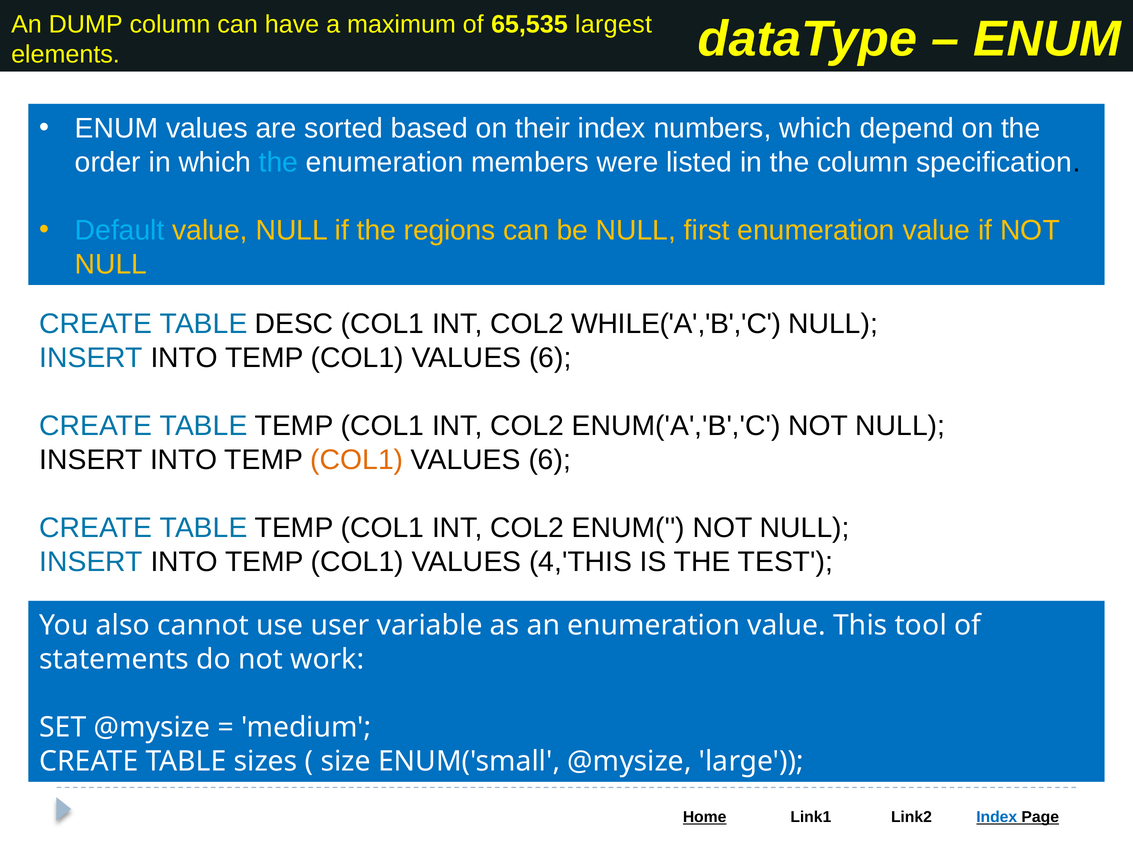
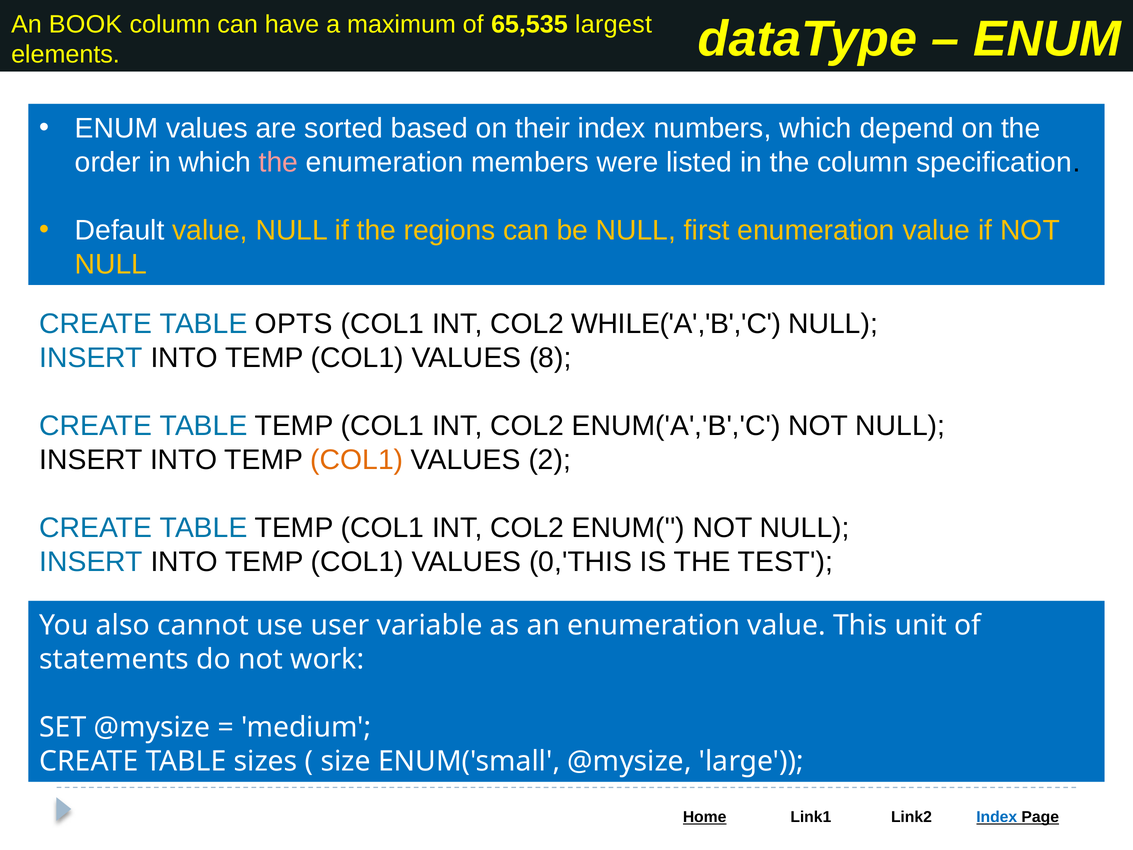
DUMP: DUMP -> BOOK
the at (278, 162) colour: light blue -> pink
Default colour: light blue -> white
DESC: DESC -> OPTS
6 at (550, 358): 6 -> 8
6 at (550, 460): 6 -> 2
4,'THIS: 4,'THIS -> 0,'THIS
tool: tool -> unit
